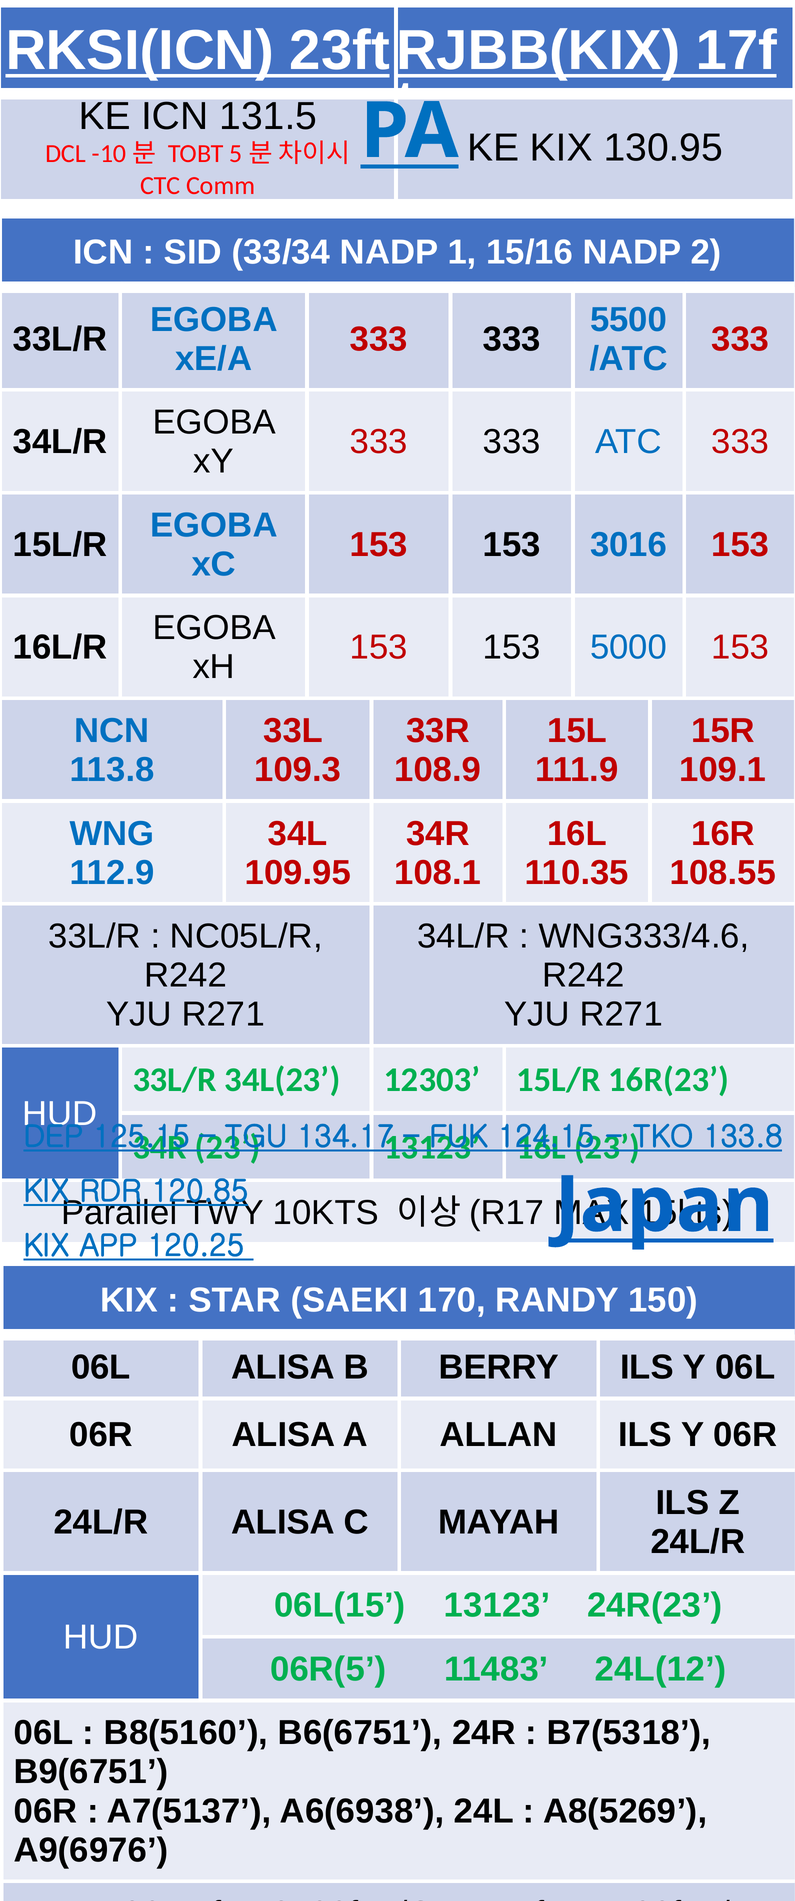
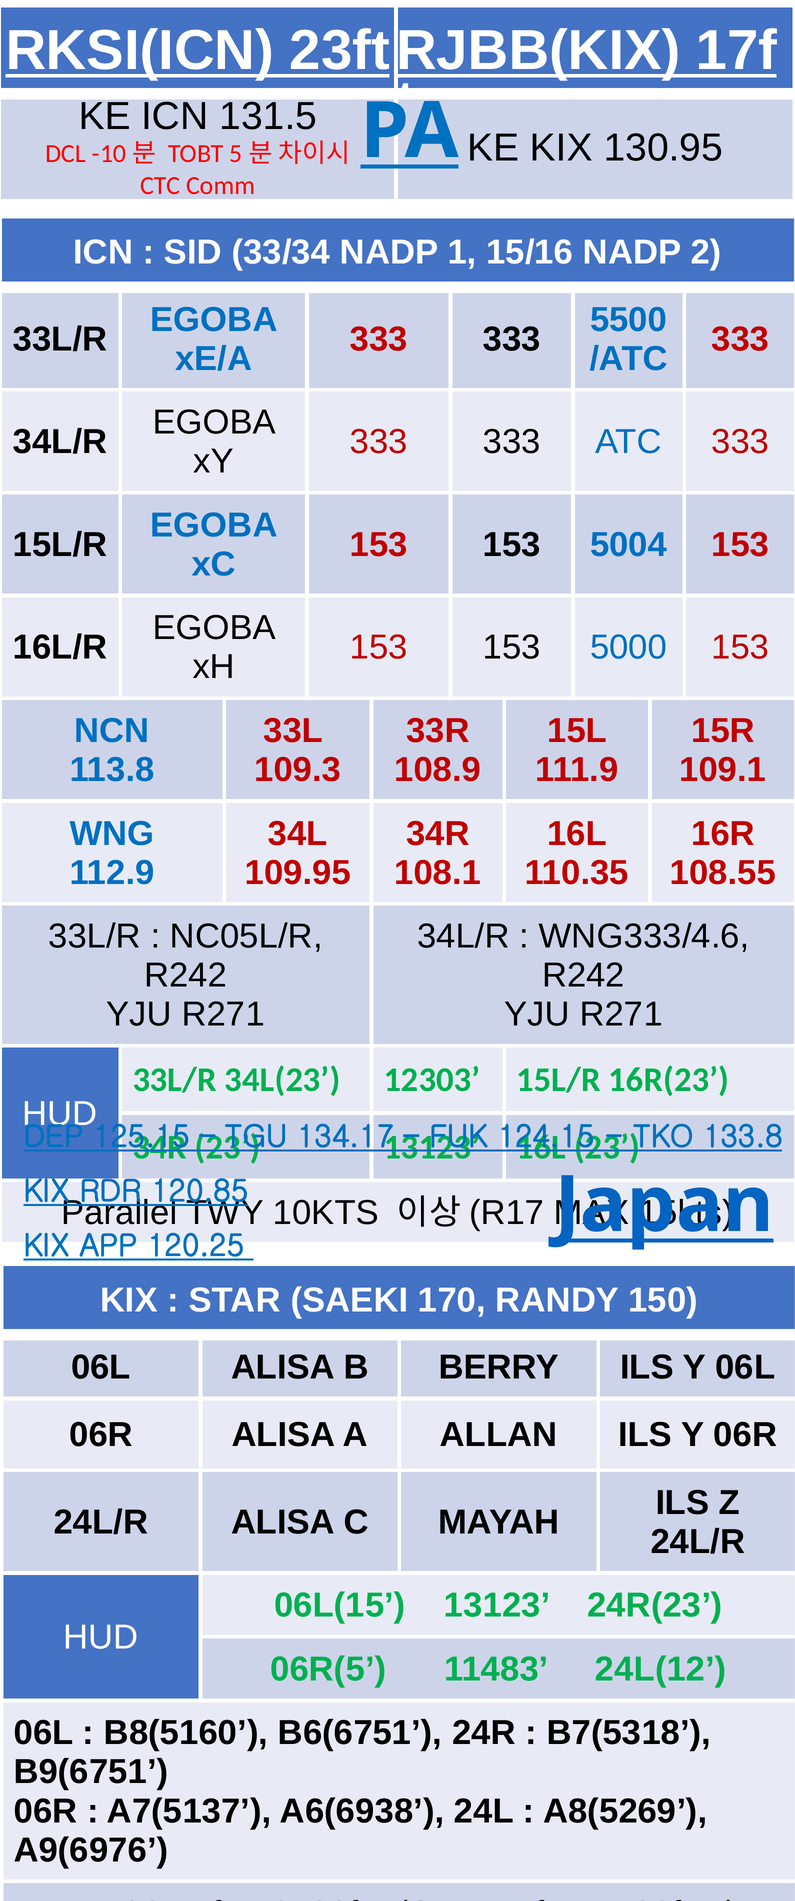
3016: 3016 -> 5004
